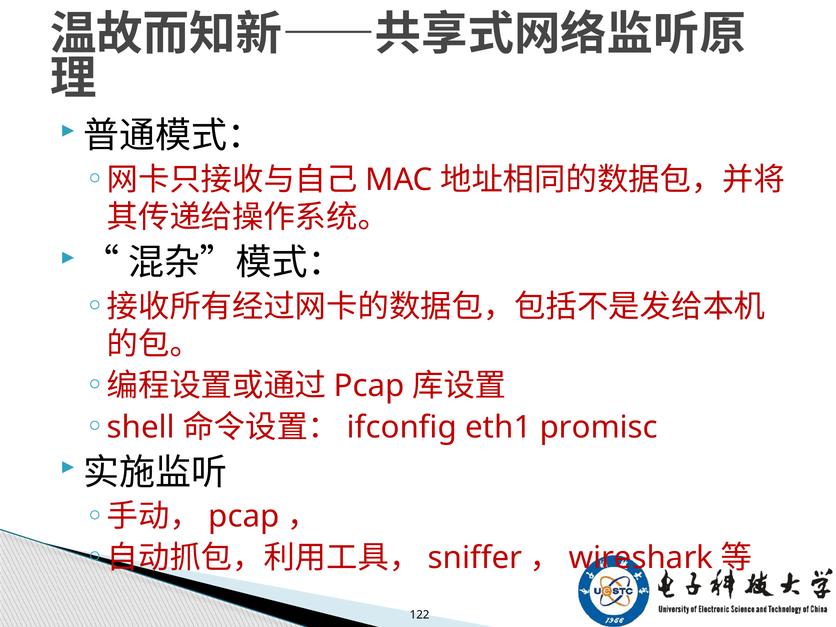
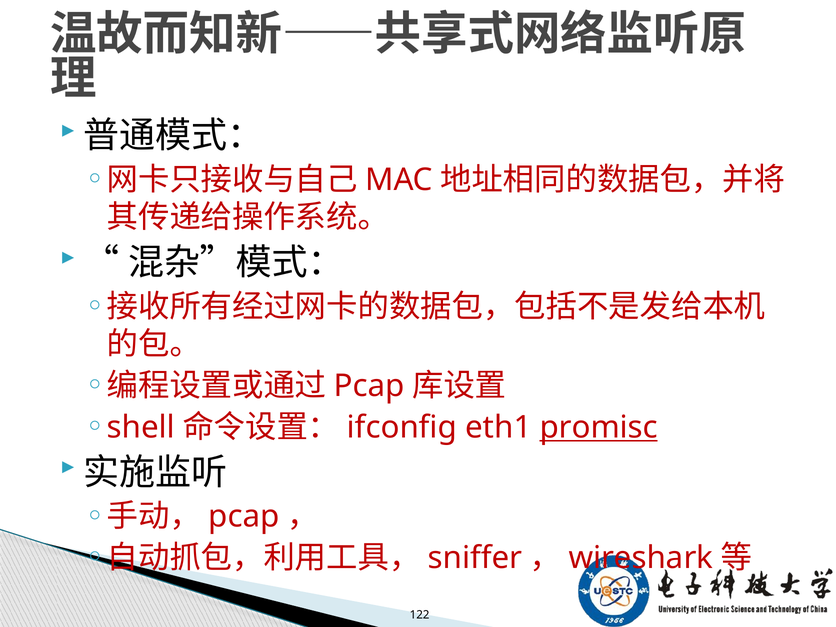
promisc underline: none -> present
